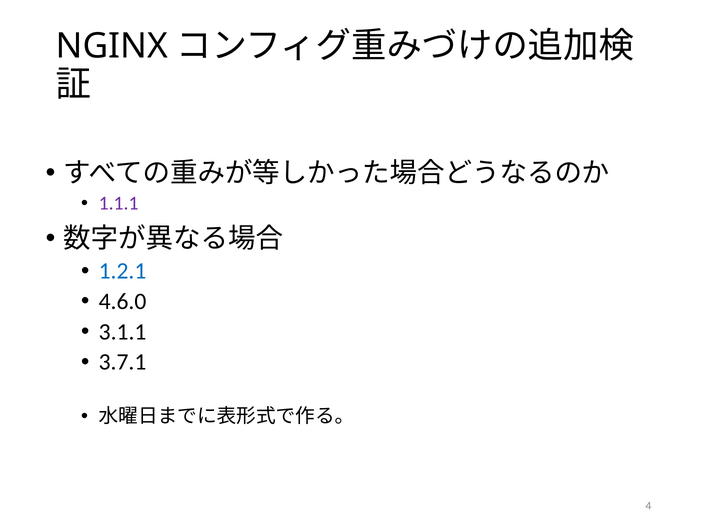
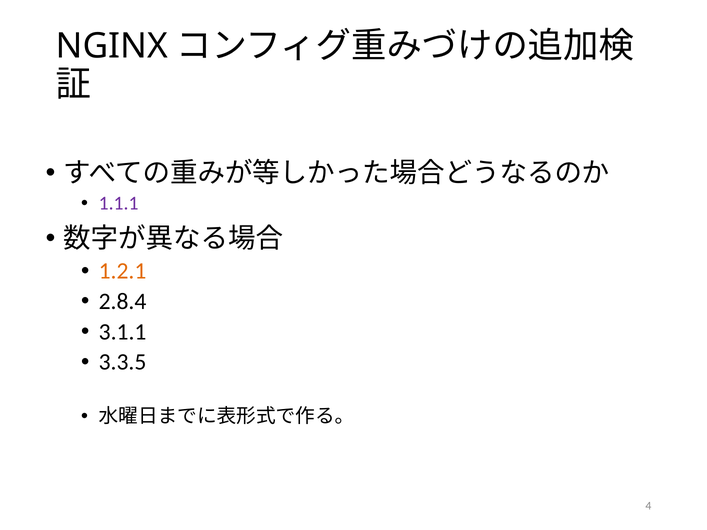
1.2.1 colour: blue -> orange
4.6.0: 4.6.0 -> 2.8.4
3.7.1: 3.7.1 -> 3.3.5
